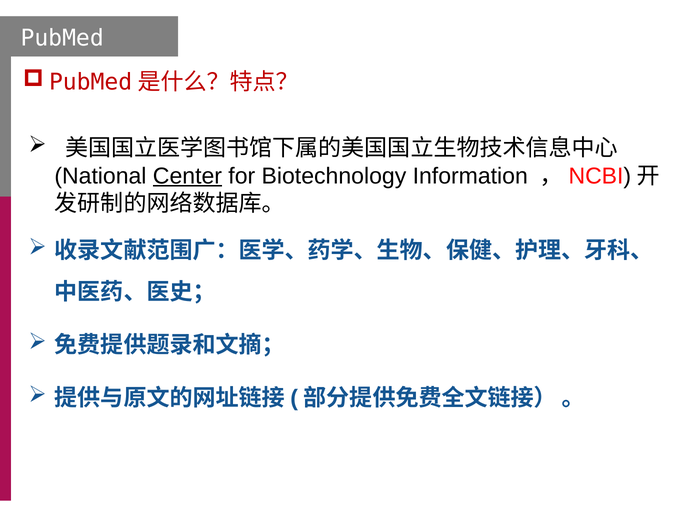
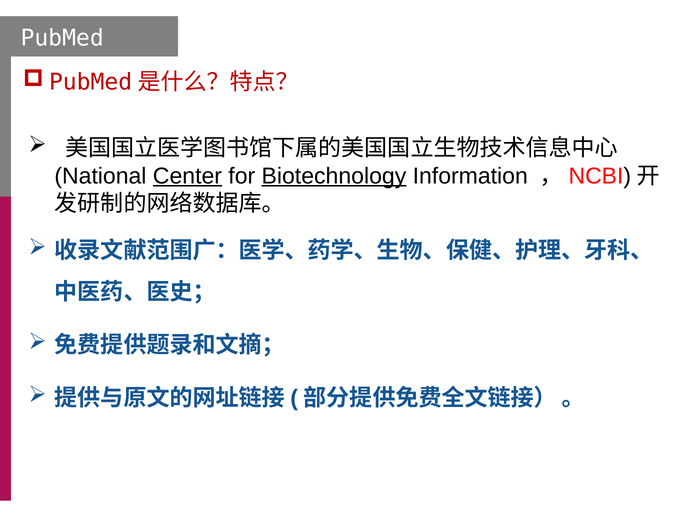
Biotechnology underline: none -> present
